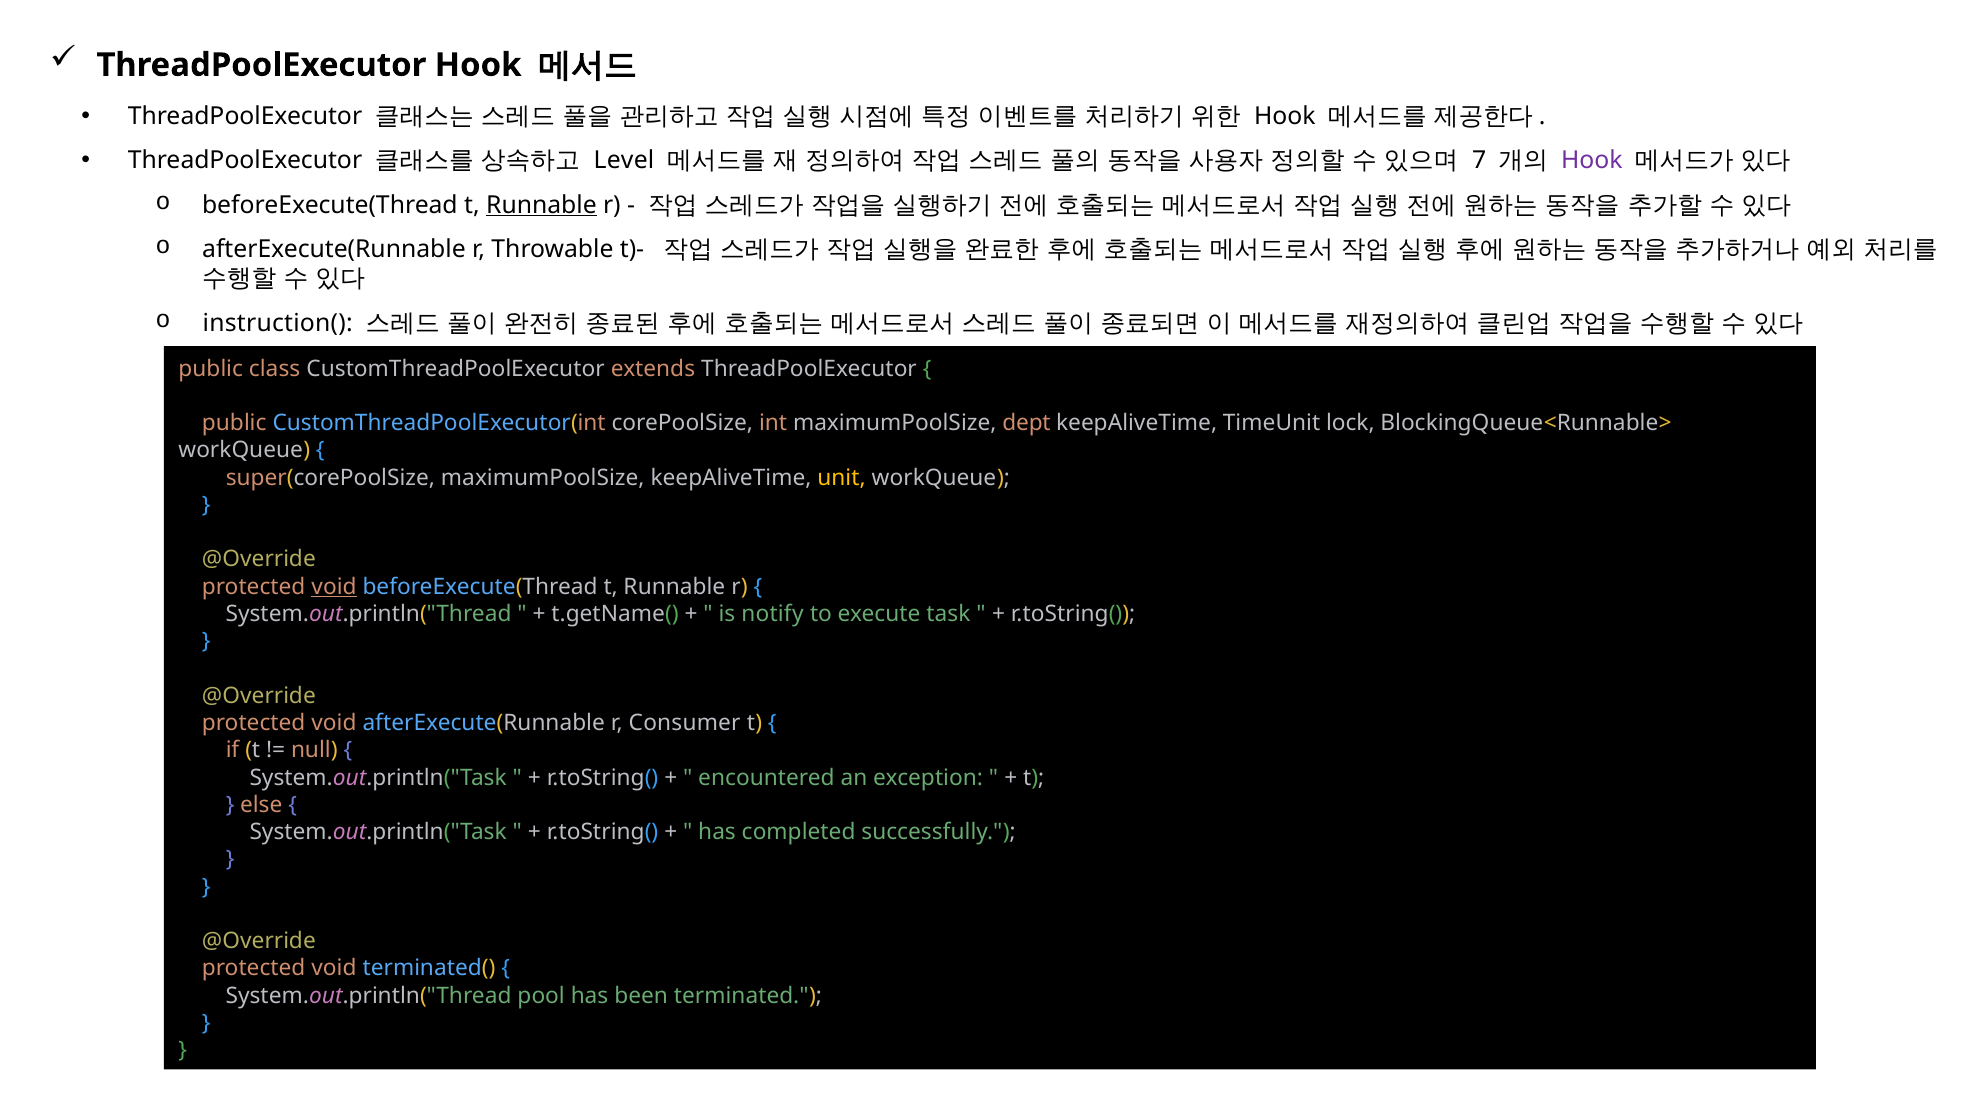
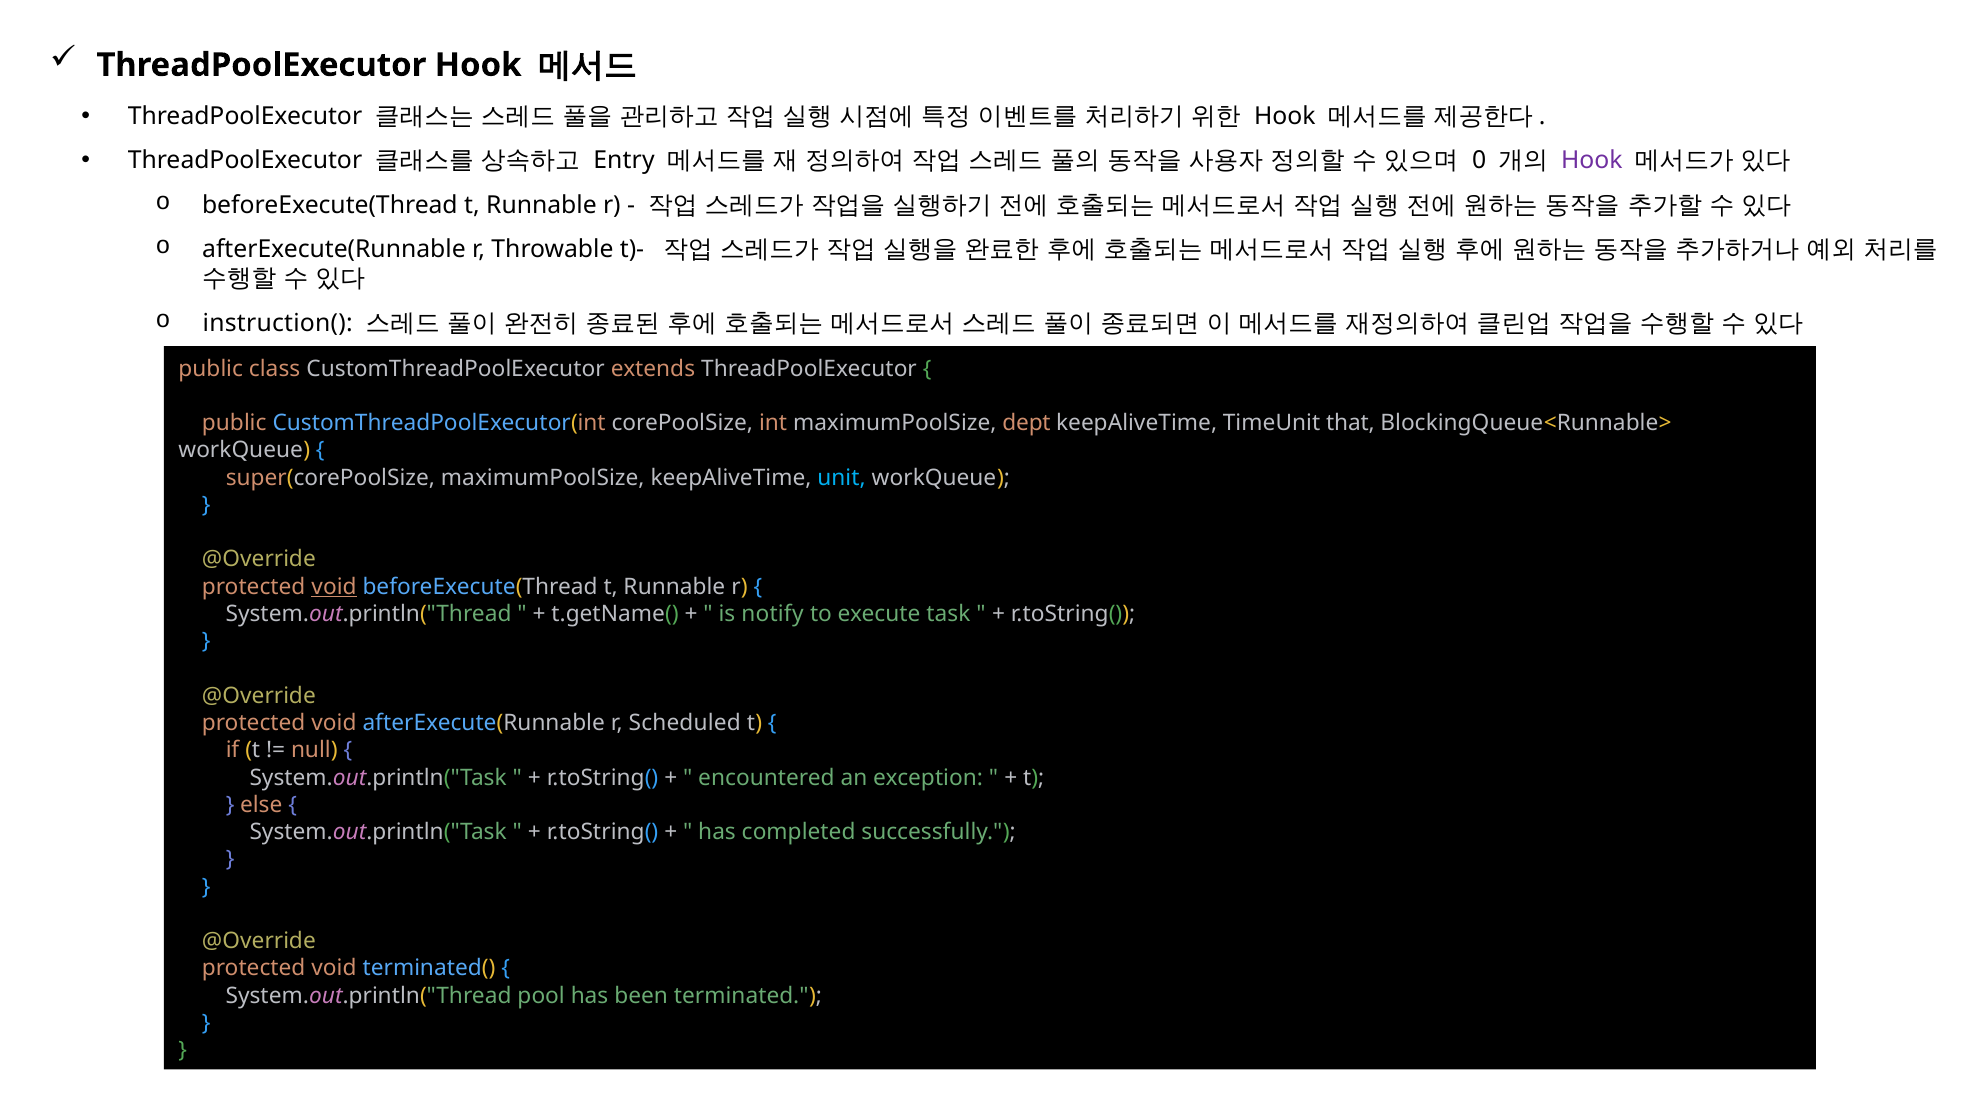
Level: Level -> Entry
7: 7 -> 0
Runnable at (541, 205) underline: present -> none
lock: lock -> that
unit colour: yellow -> light blue
Consumer: Consumer -> Scheduled
